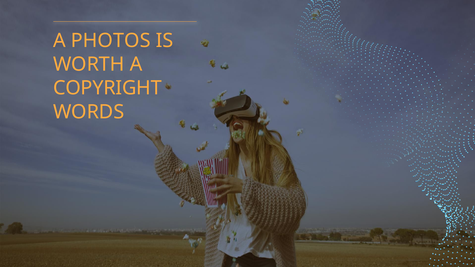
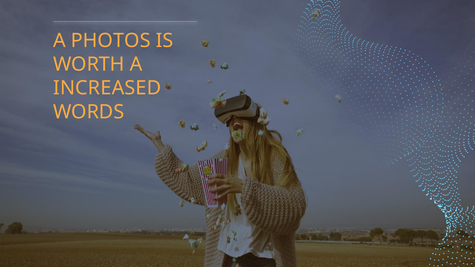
COPYRIGHT: COPYRIGHT -> INCREASED
